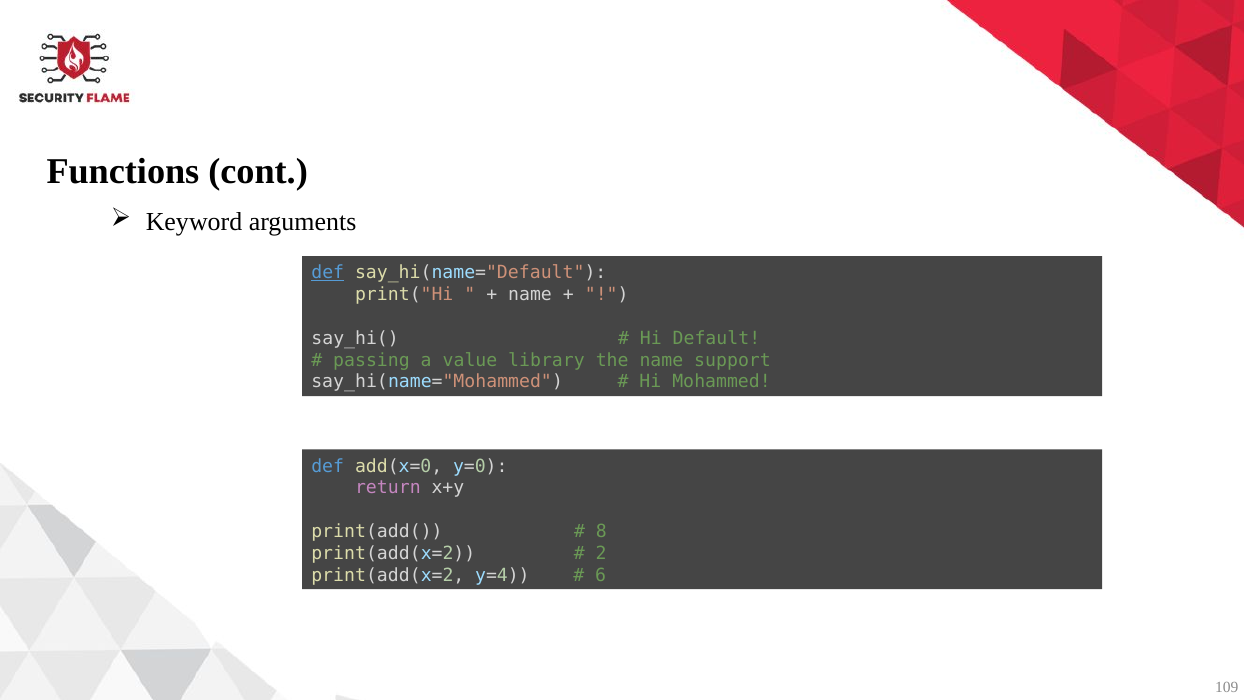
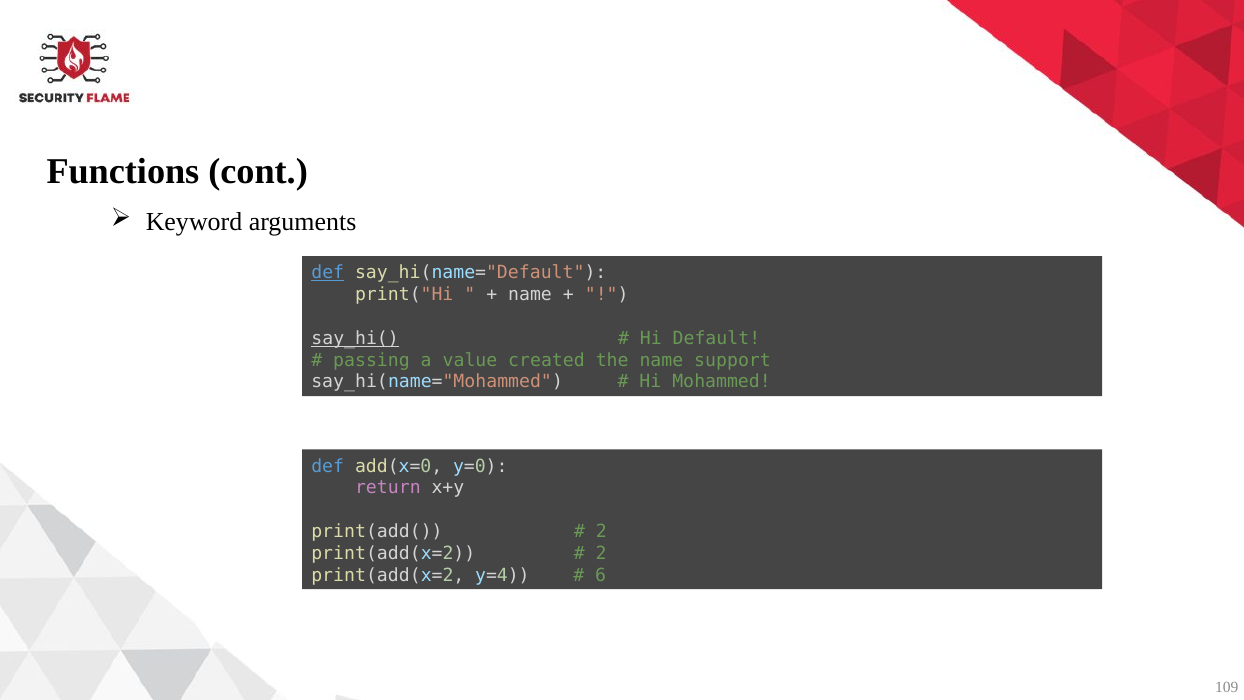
say_hi( underline: none -> present
library: library -> created
8 at (601, 531): 8 -> 2
